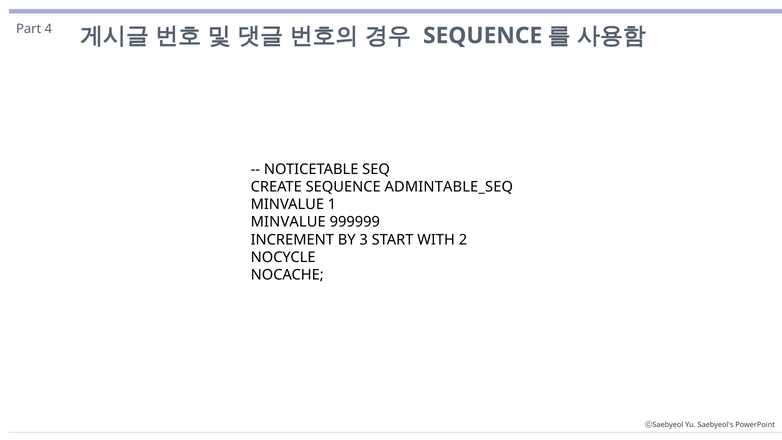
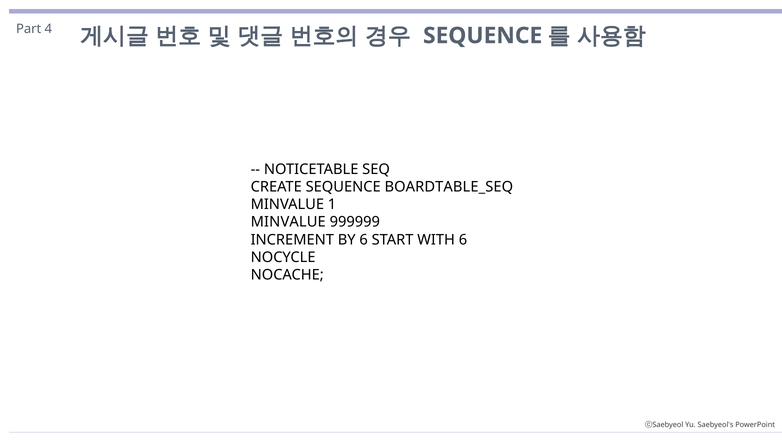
ADMINTABLE_SEQ: ADMINTABLE_SEQ -> BOARDTABLE_SEQ
BY 3: 3 -> 6
WITH 2: 2 -> 6
